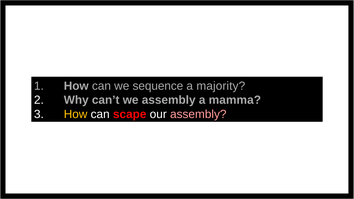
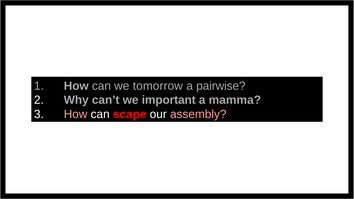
sequence: sequence -> tomorrow
majority: majority -> pairwise
we assembly: assembly -> important
How at (76, 114) colour: yellow -> pink
